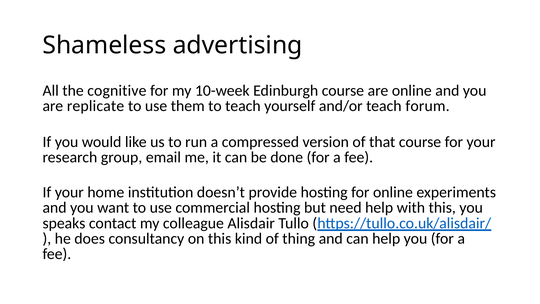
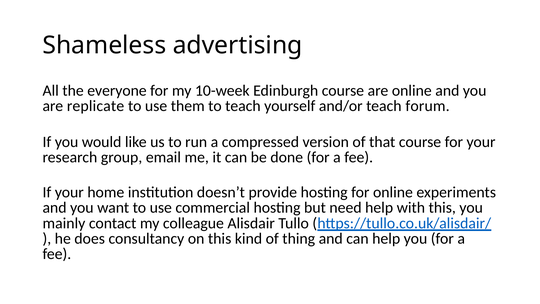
cognitive: cognitive -> everyone
speaks: speaks -> mainly
